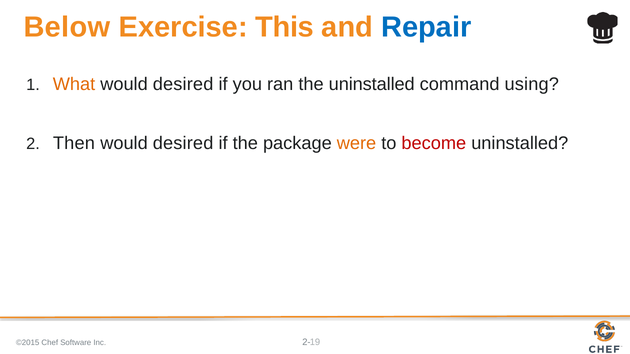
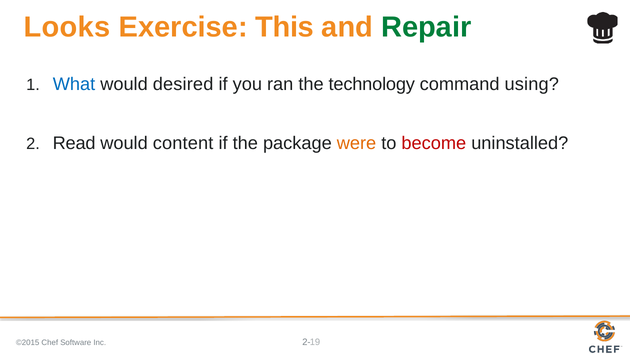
Below: Below -> Looks
Repair colour: blue -> green
What colour: orange -> blue
the uninstalled: uninstalled -> technology
Then: Then -> Read
desired at (183, 144): desired -> content
